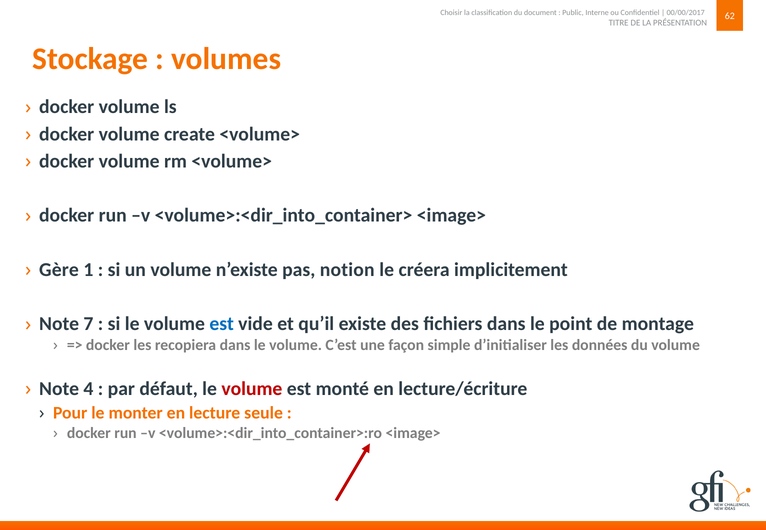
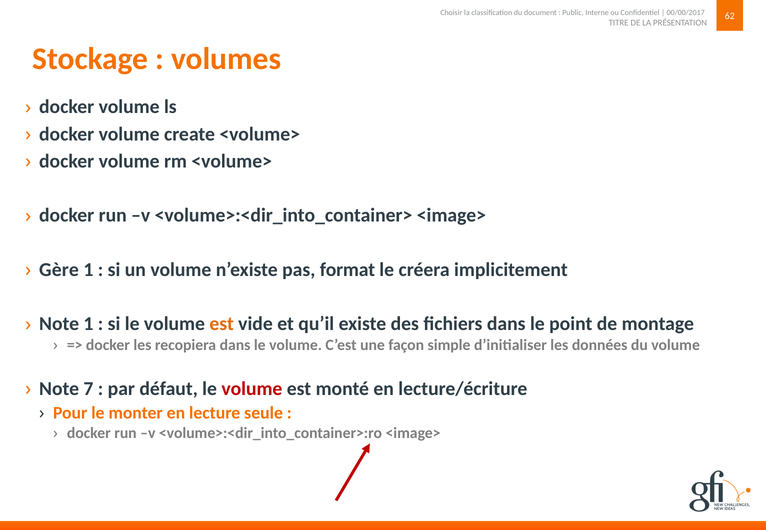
notion: notion -> format
Note 7: 7 -> 1
est at (222, 324) colour: blue -> orange
4: 4 -> 7
